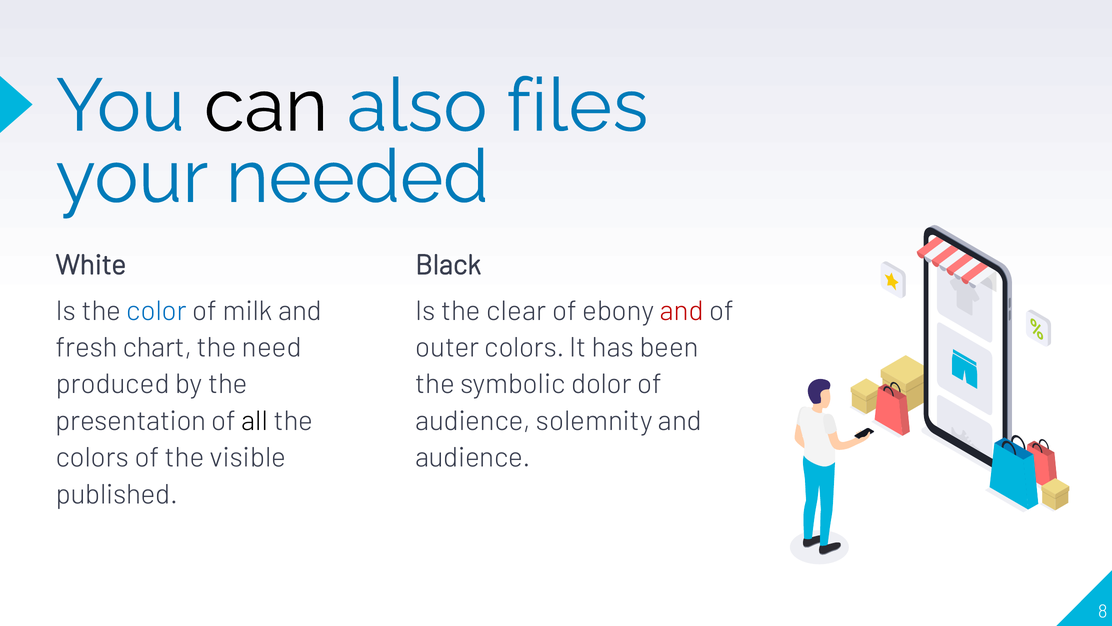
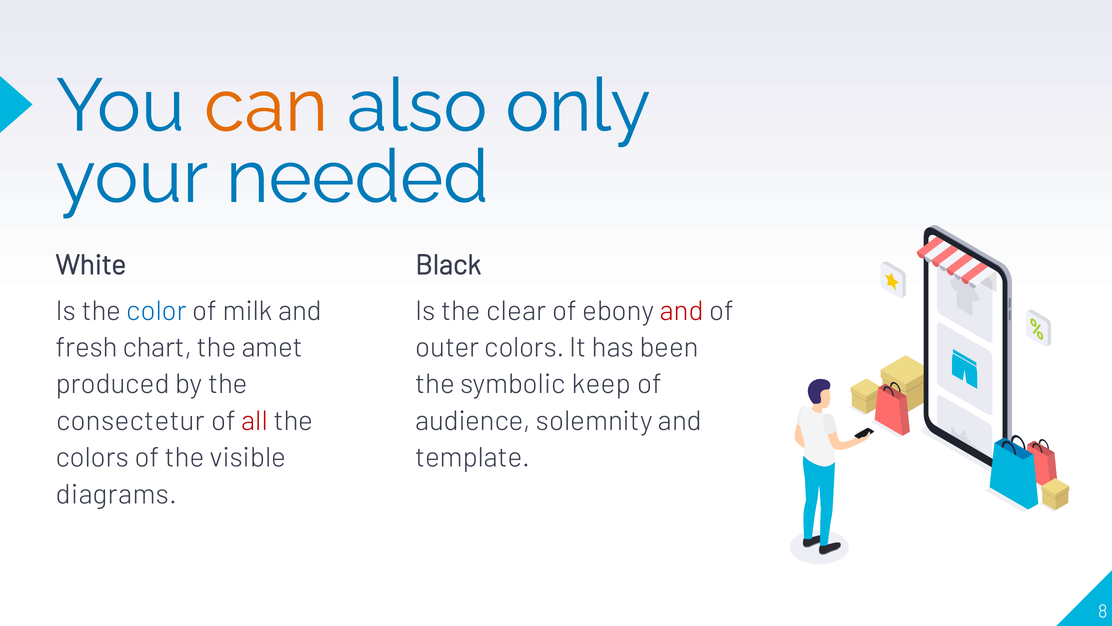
can colour: black -> orange
files: files -> only
need: need -> amet
dolor: dolor -> keep
presentation: presentation -> consectetur
all colour: black -> red
audience at (473, 457): audience -> template
published: published -> diagrams
